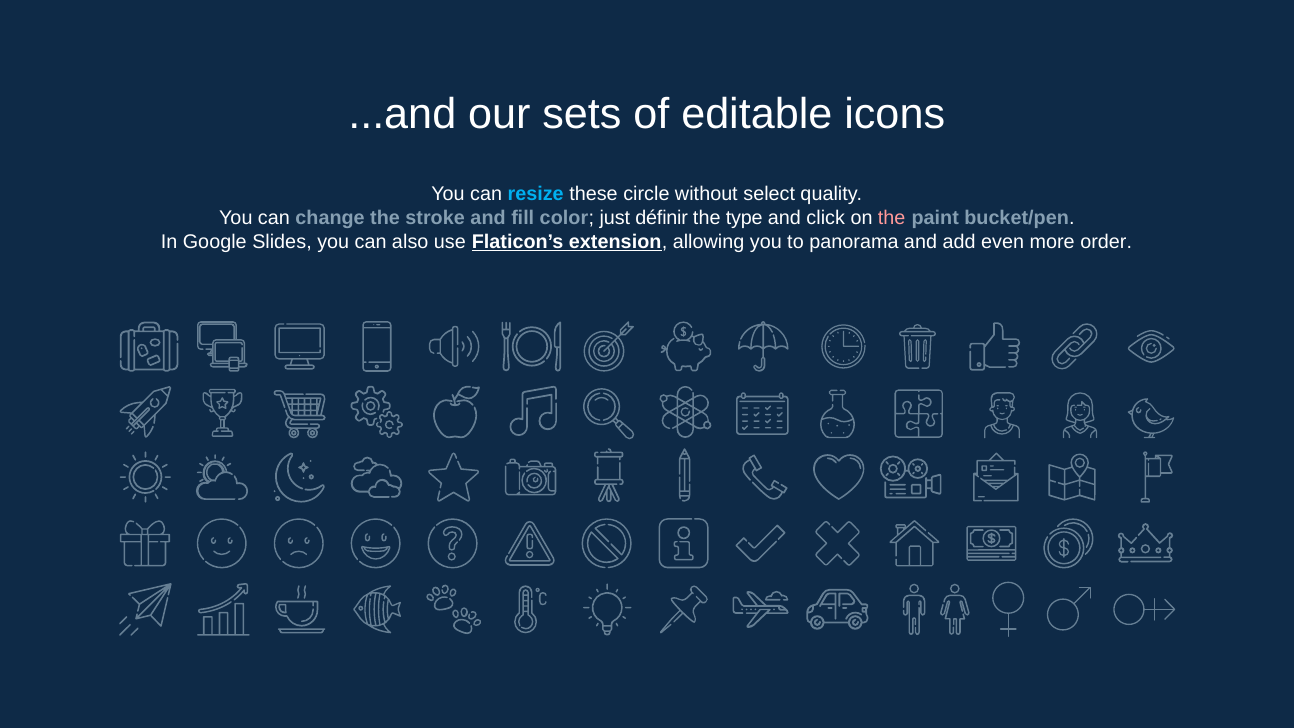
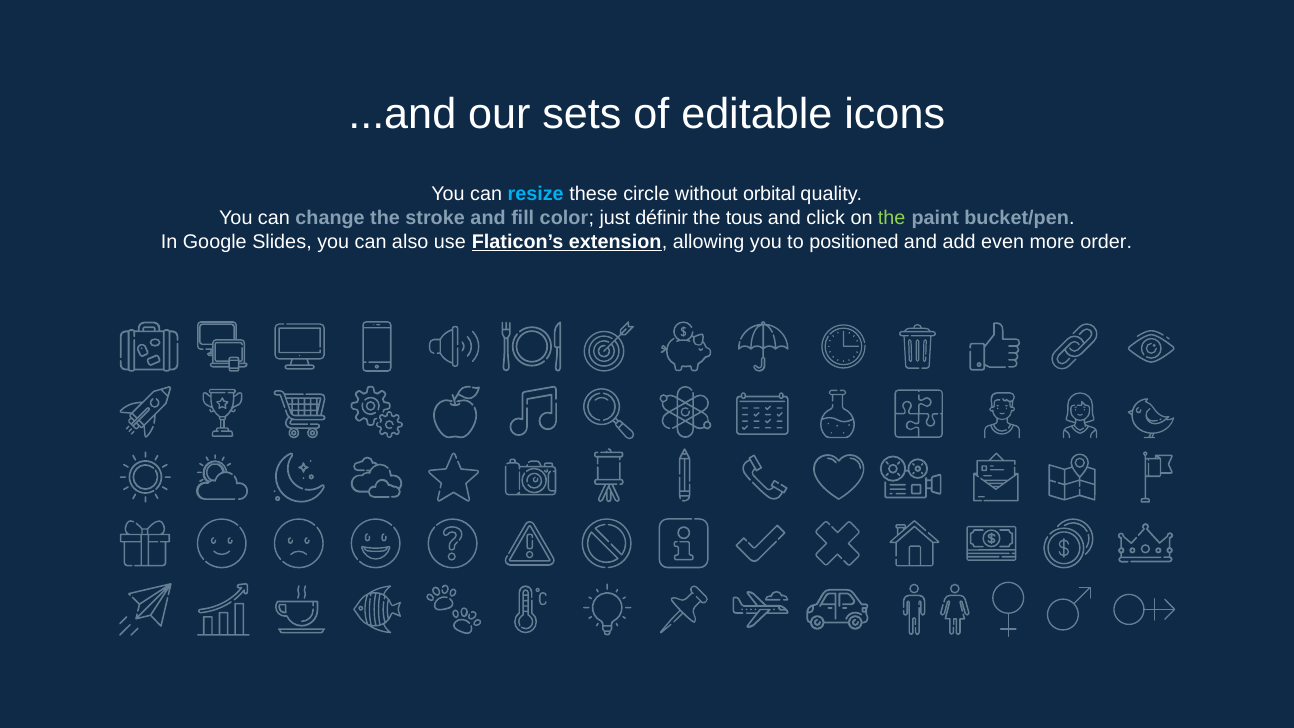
select: select -> orbital
type: type -> tous
the at (892, 218) colour: pink -> light green
panorama: panorama -> positioned
